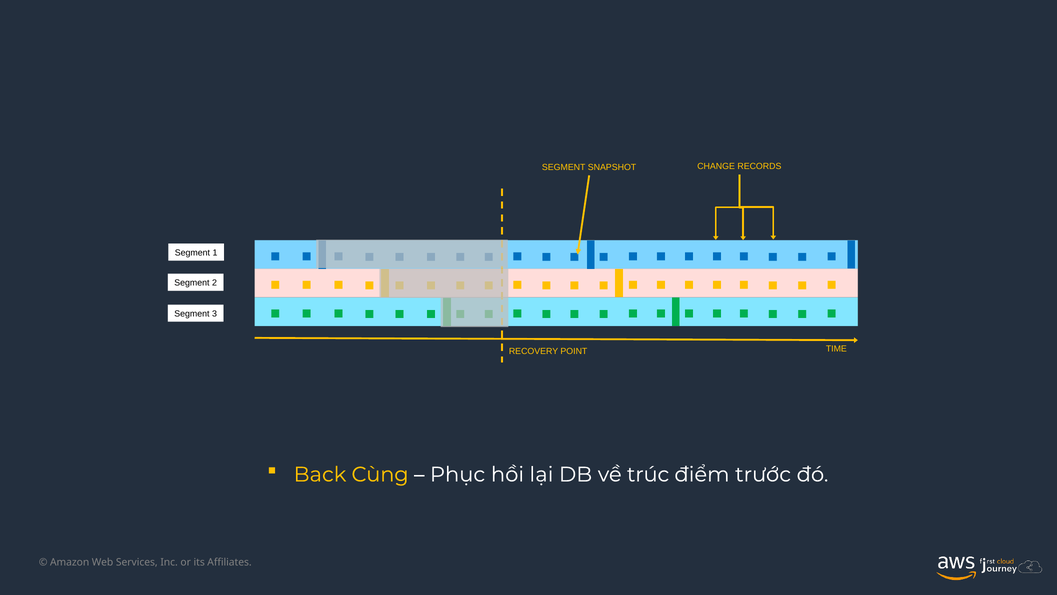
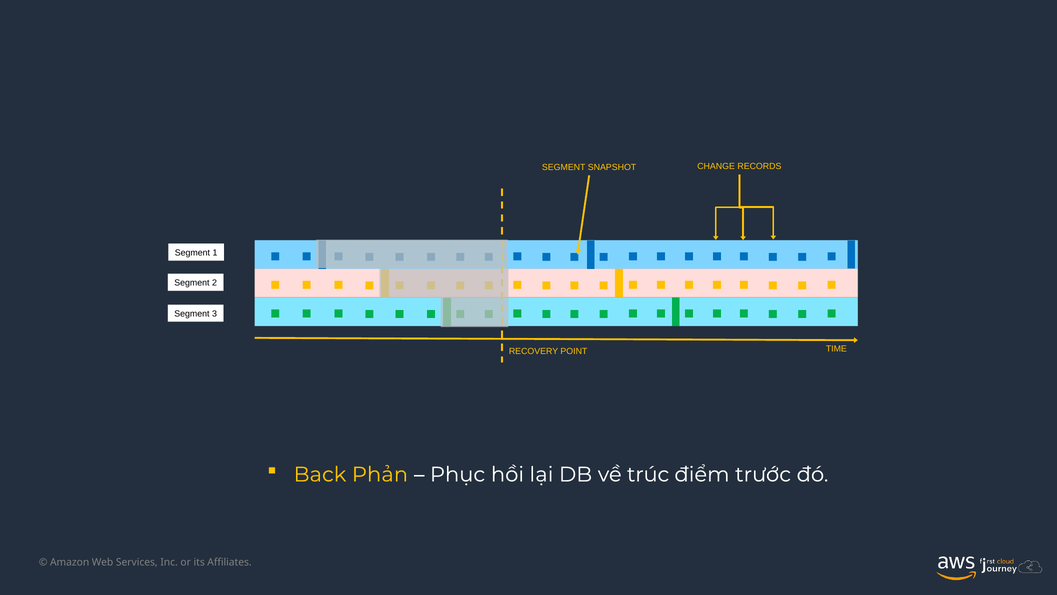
Cùng: Cùng -> Phản
